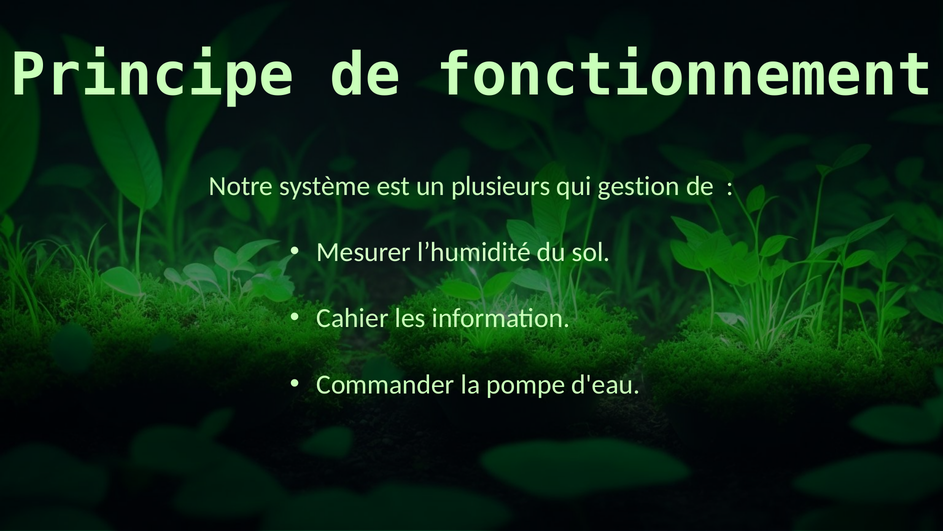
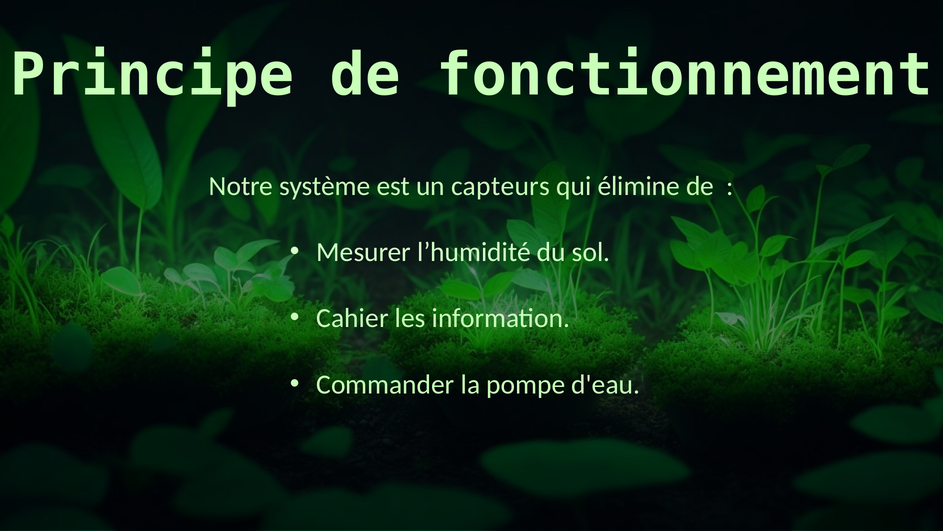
plusieurs: plusieurs -> capteurs
gestion: gestion -> élimine
